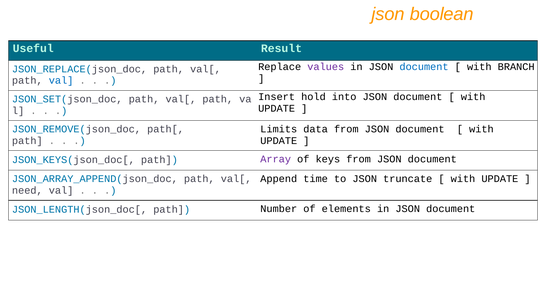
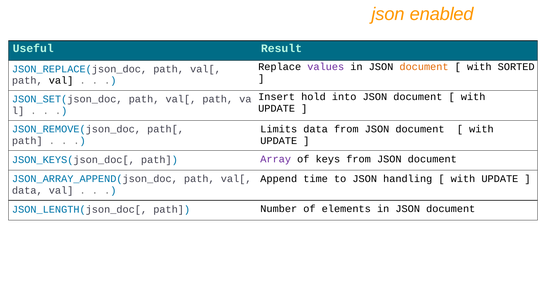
boolean: boolean -> enabled
document at (424, 67) colour: blue -> orange
BRANCH: BRANCH -> SORTED
val at (61, 81) colour: blue -> black
truncate: truncate -> handling
need at (27, 191): need -> data
